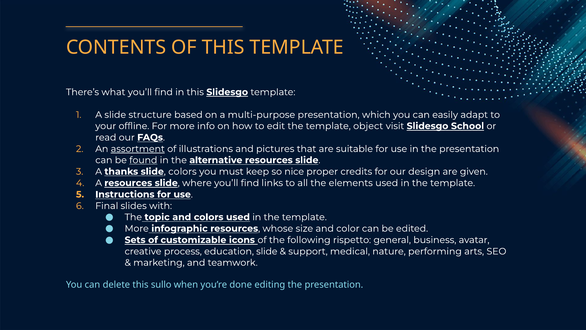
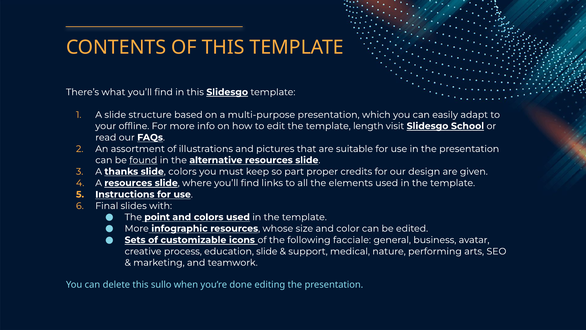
object: object -> length
assortment underline: present -> none
nice: nice -> part
topic: topic -> point
rispetto: rispetto -> facciale
